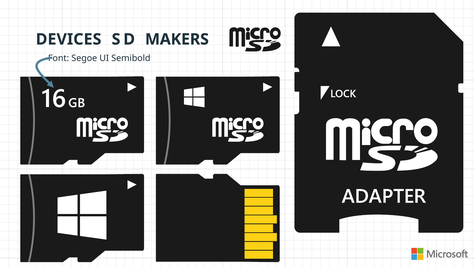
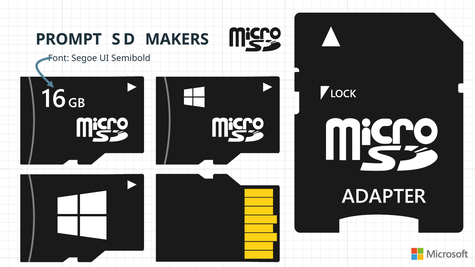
DEVICES: DEVICES -> PROMPT
